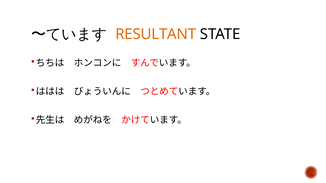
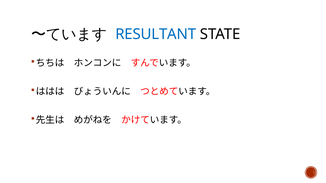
RESULTANT colour: orange -> blue
